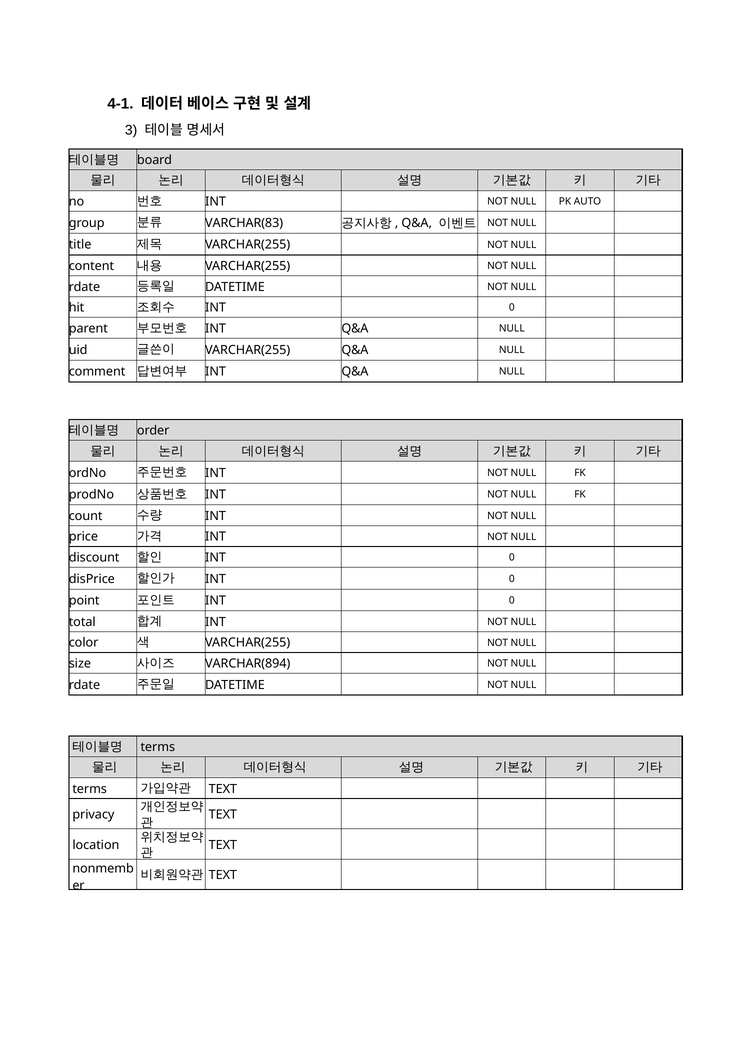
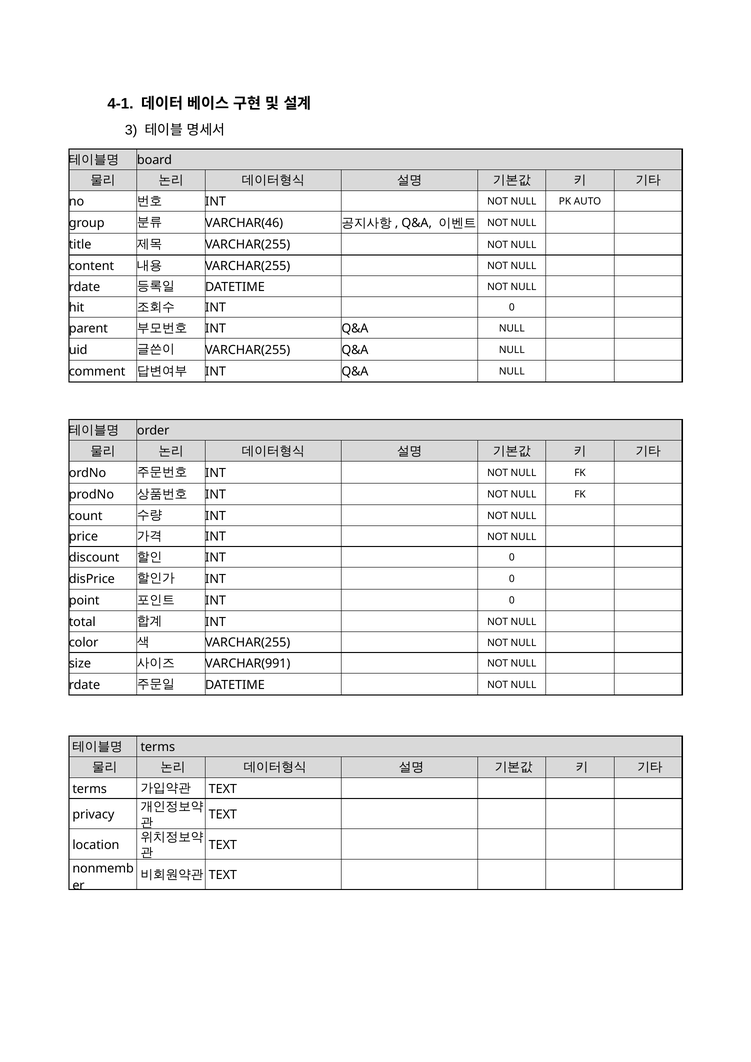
VARCHAR(83: VARCHAR(83 -> VARCHAR(46
VARCHAR(894: VARCHAR(894 -> VARCHAR(991
